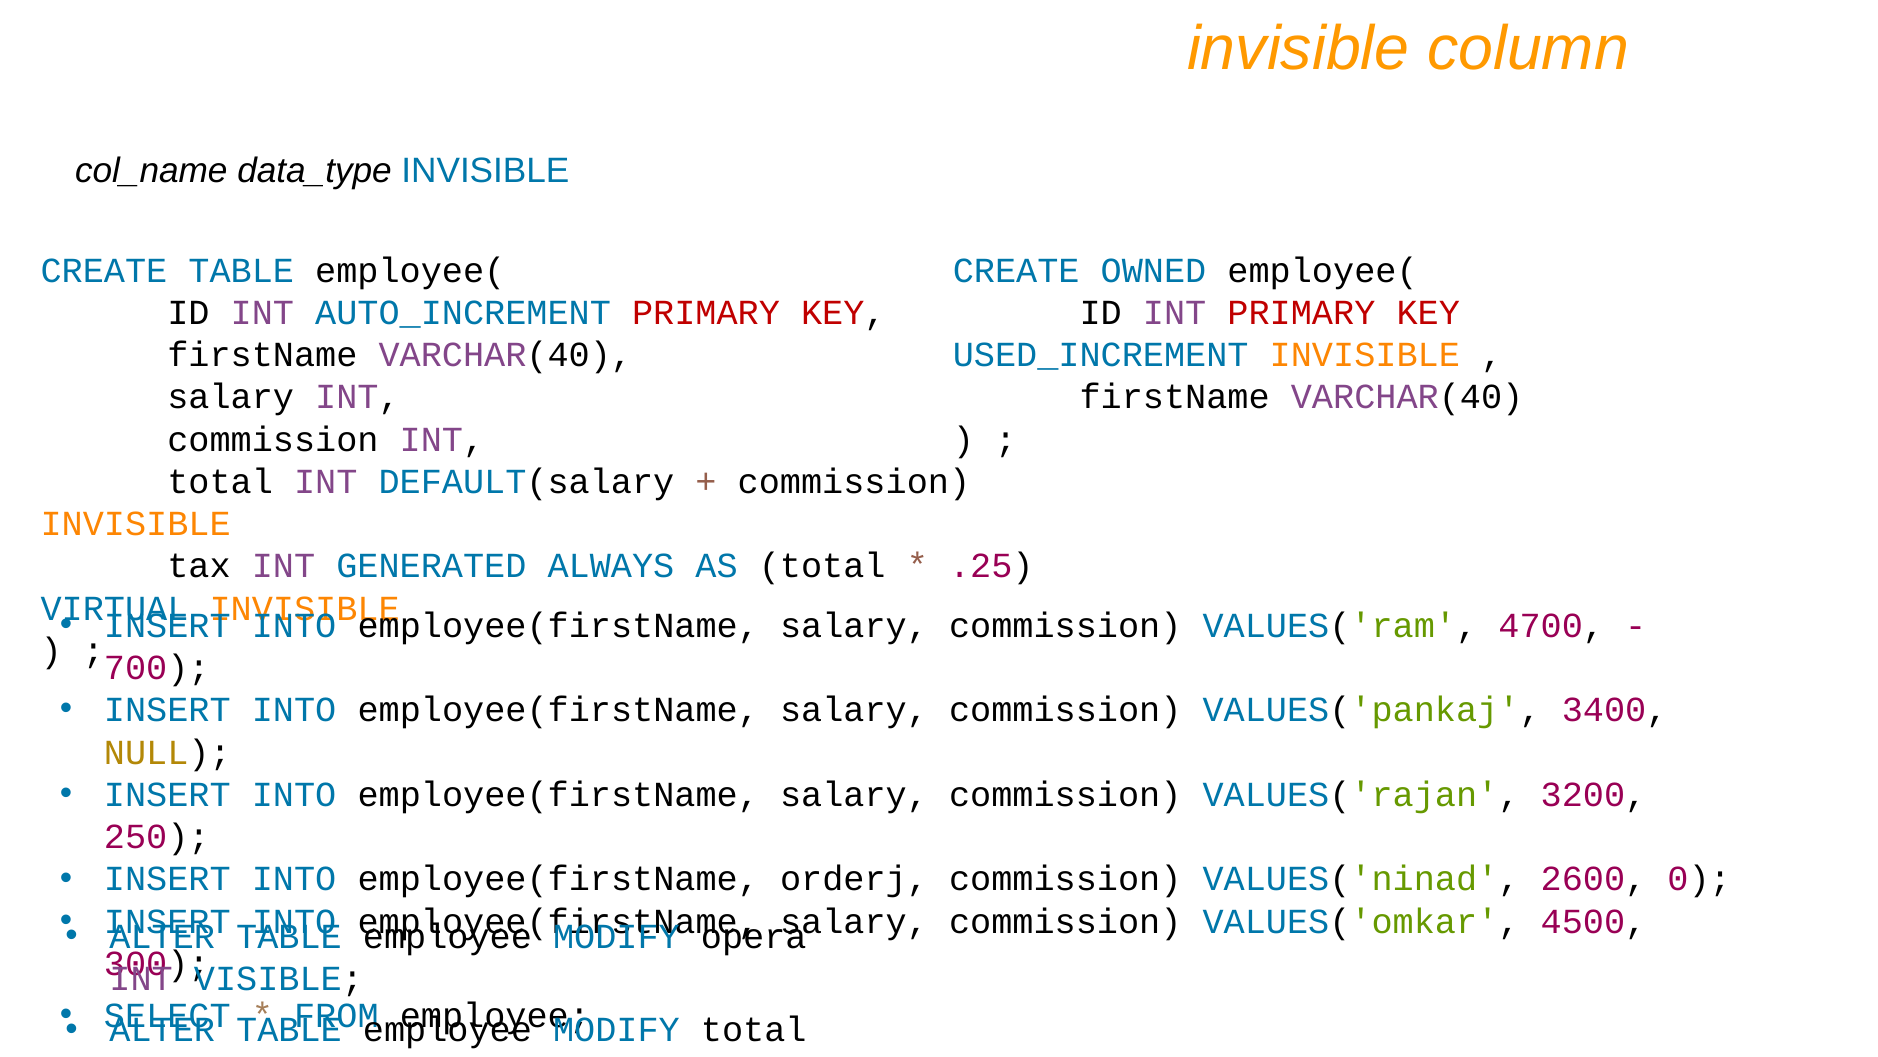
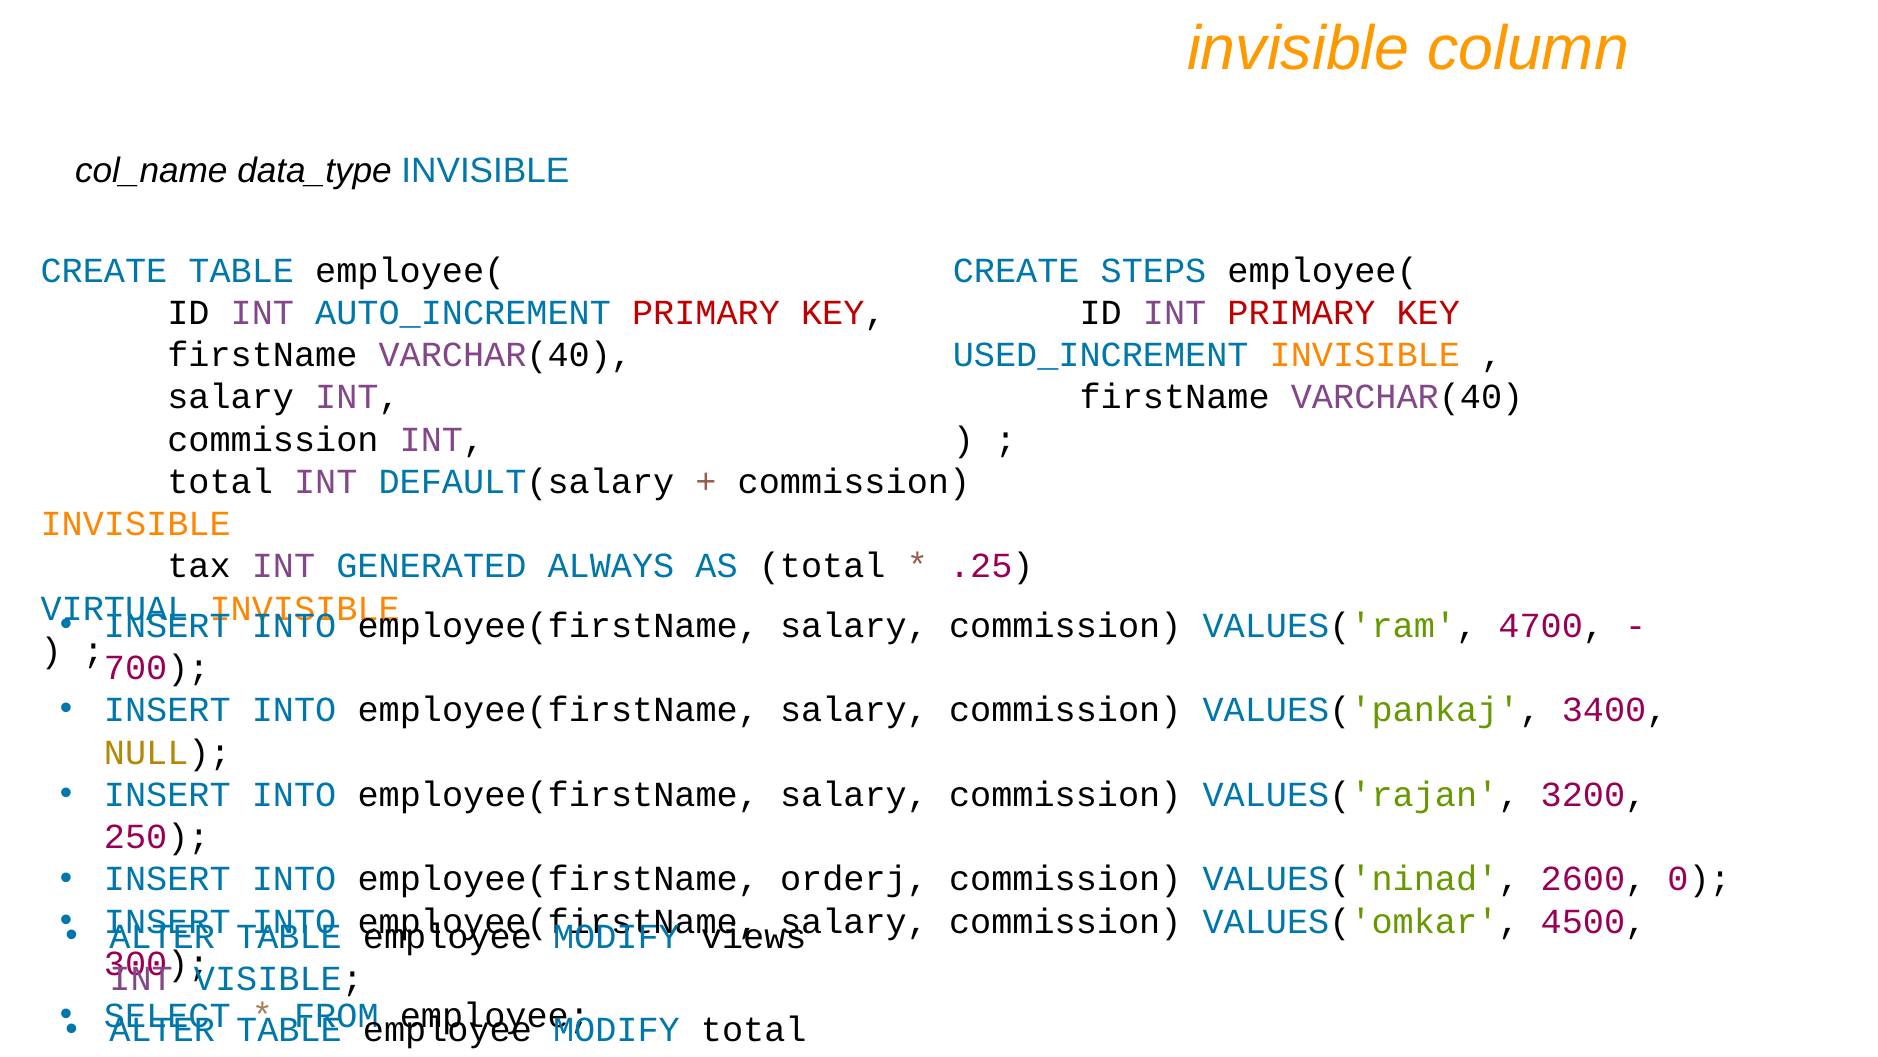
OWNED: OWNED -> STEPS
opera: opera -> views
